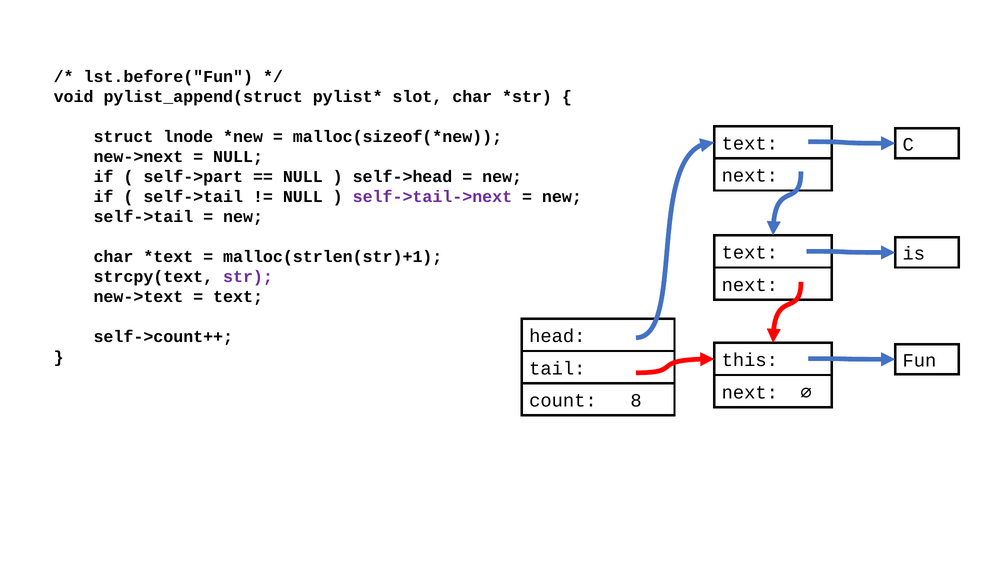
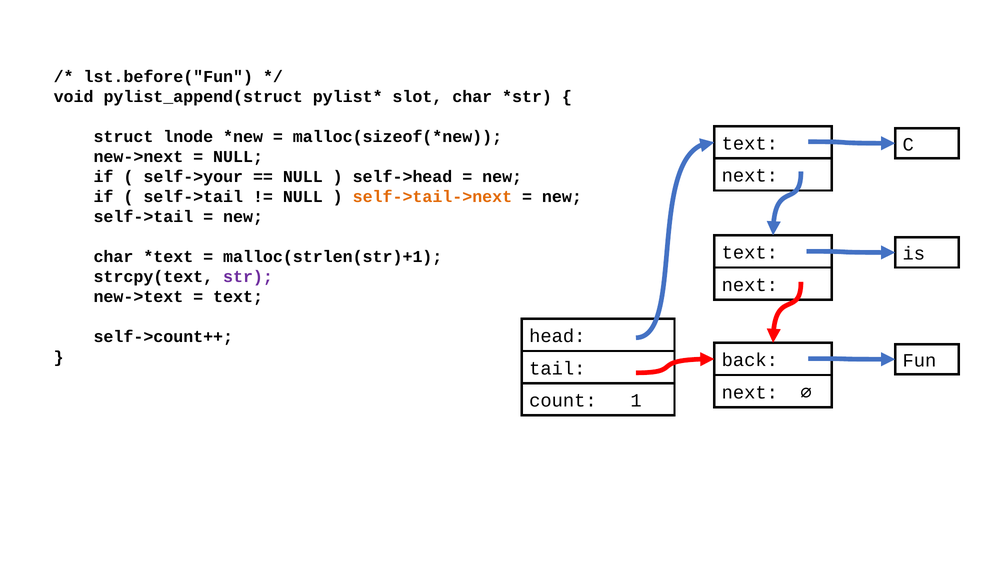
self->part: self->part -> self->your
self->tail->next colour: purple -> orange
this: this -> back
8: 8 -> 1
